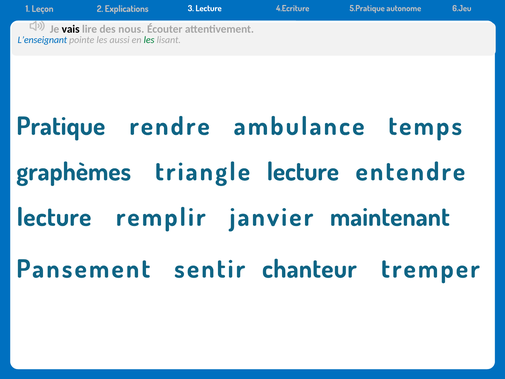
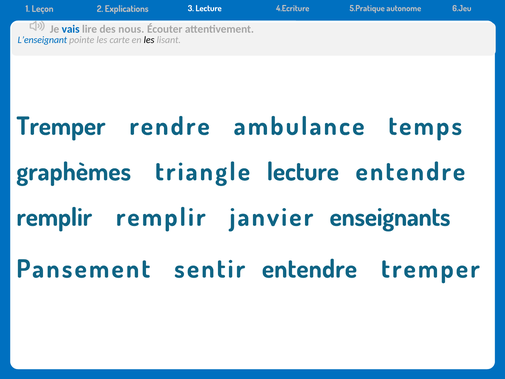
vais colour: black -> blue
aussi: aussi -> carte
les at (149, 40) colour: green -> black
Pratique at (61, 127): Pratique -> Tremper
lecture at (54, 217): lecture -> remplir
maintenant: maintenant -> enseignants
sentir chanteur: chanteur -> entendre
